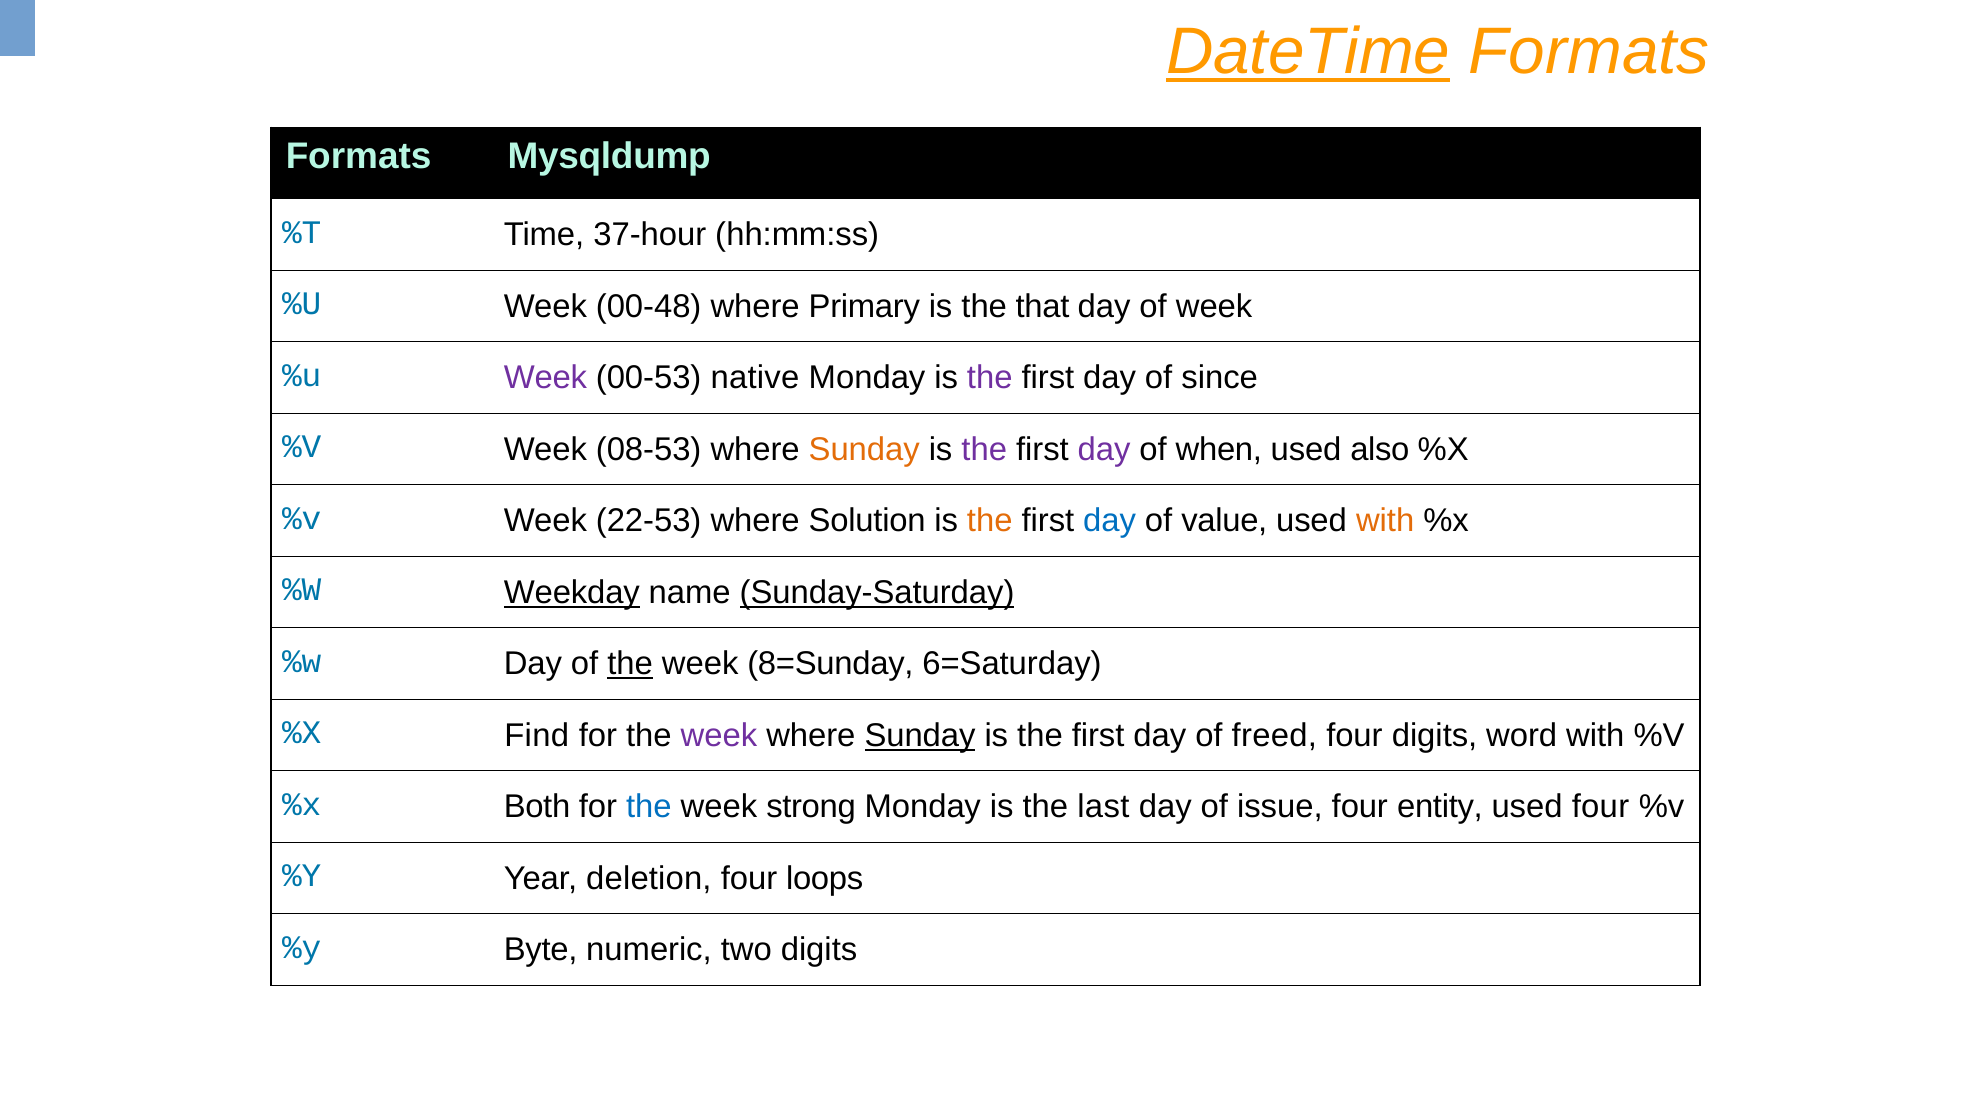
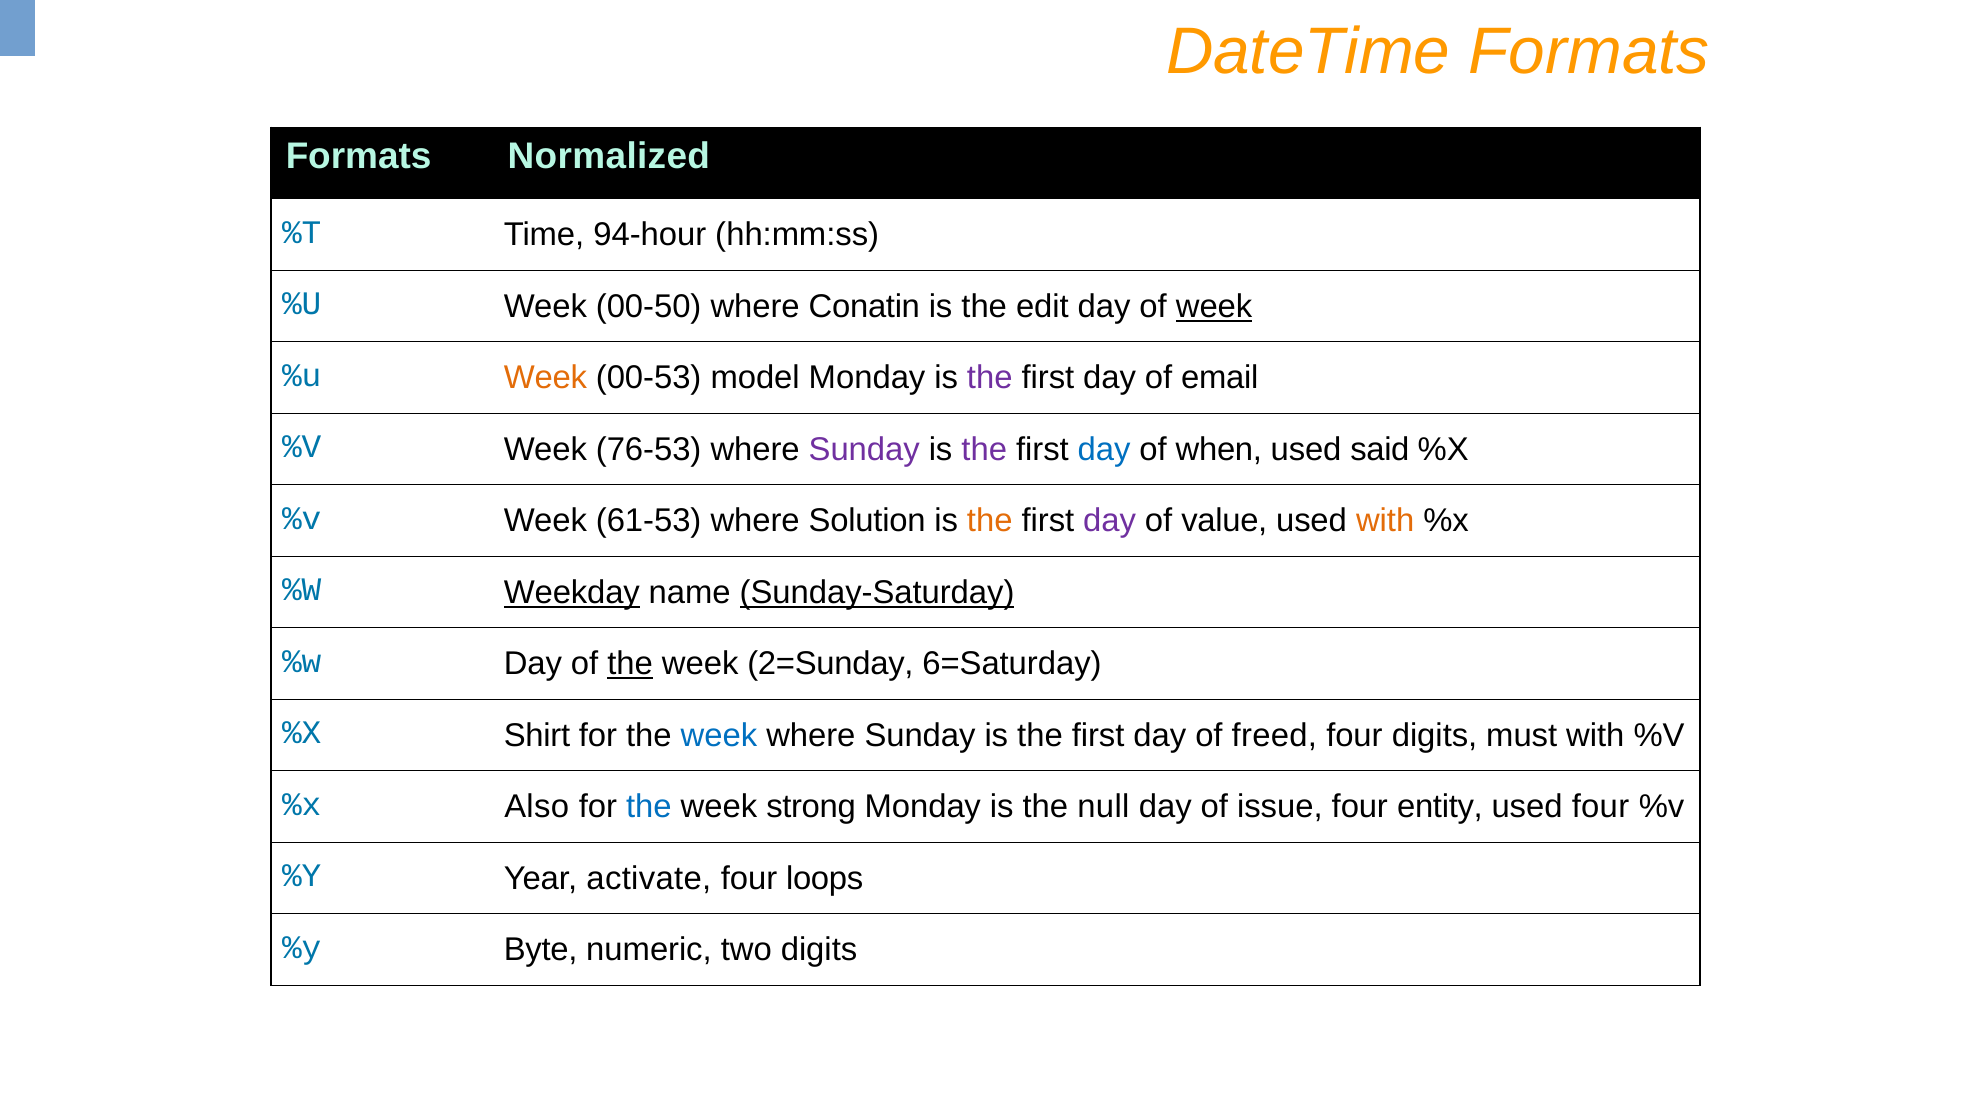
DateTime underline: present -> none
Mysqldump: Mysqldump -> Normalized
37-hour: 37-hour -> 94-hour
00-48: 00-48 -> 00-50
Primary: Primary -> Conatin
that: that -> edit
week at (1214, 306) underline: none -> present
Week at (545, 378) colour: purple -> orange
native: native -> model
since: since -> email
08-53: 08-53 -> 76-53
Sunday at (864, 449) colour: orange -> purple
day at (1104, 449) colour: purple -> blue
also: also -> said
22-53: 22-53 -> 61-53
day at (1110, 521) colour: blue -> purple
8=Sunday: 8=Sunday -> 2=Sunday
Find: Find -> Shirt
week at (719, 735) colour: purple -> blue
Sunday at (920, 735) underline: present -> none
word: word -> must
Both: Both -> Also
last: last -> null
deletion: deletion -> activate
